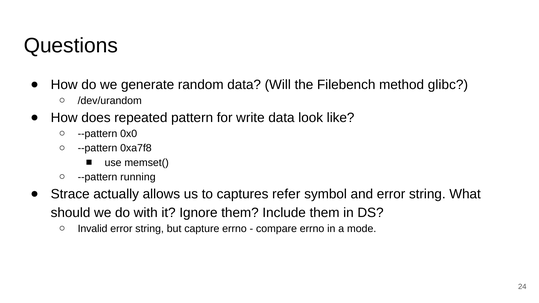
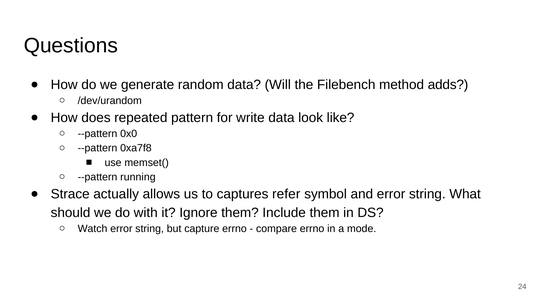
glibc: glibc -> adds
Invalid: Invalid -> Watch
